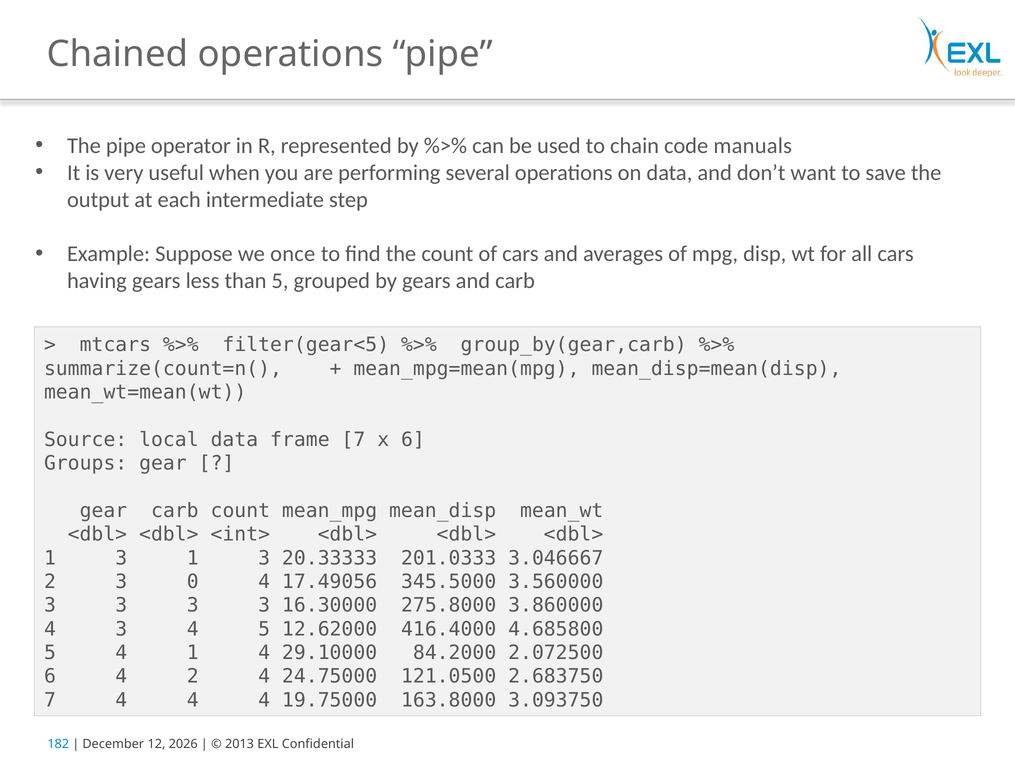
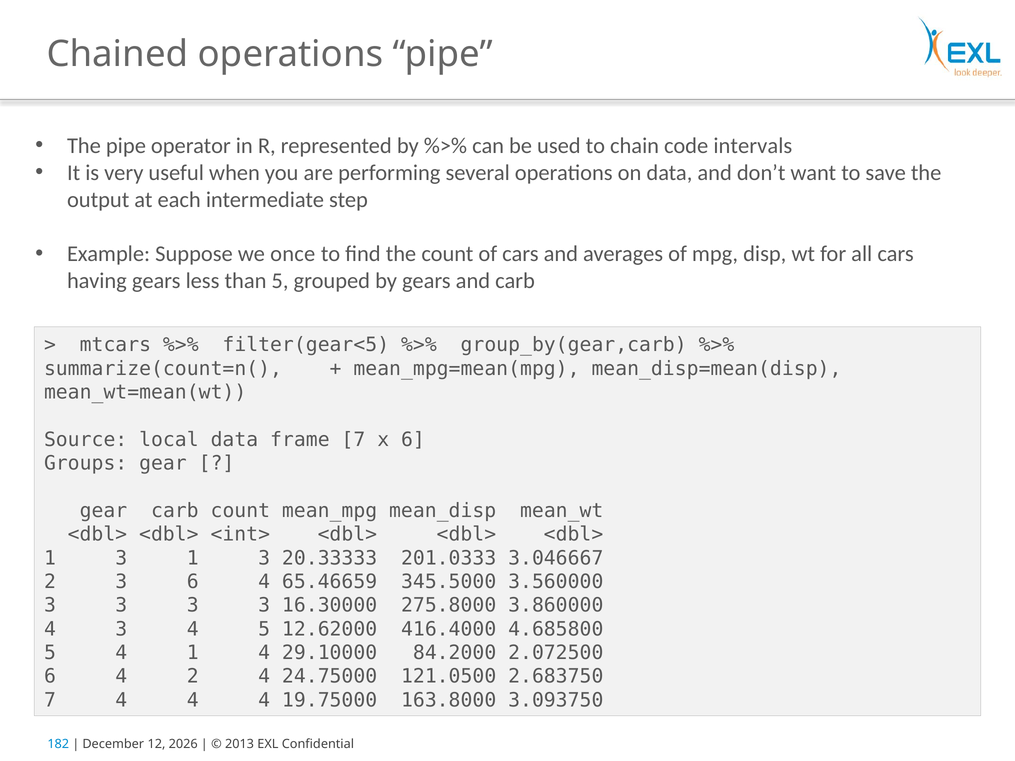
manuals: manuals -> intervals
3 0: 0 -> 6
17.49056: 17.49056 -> 65.46659
